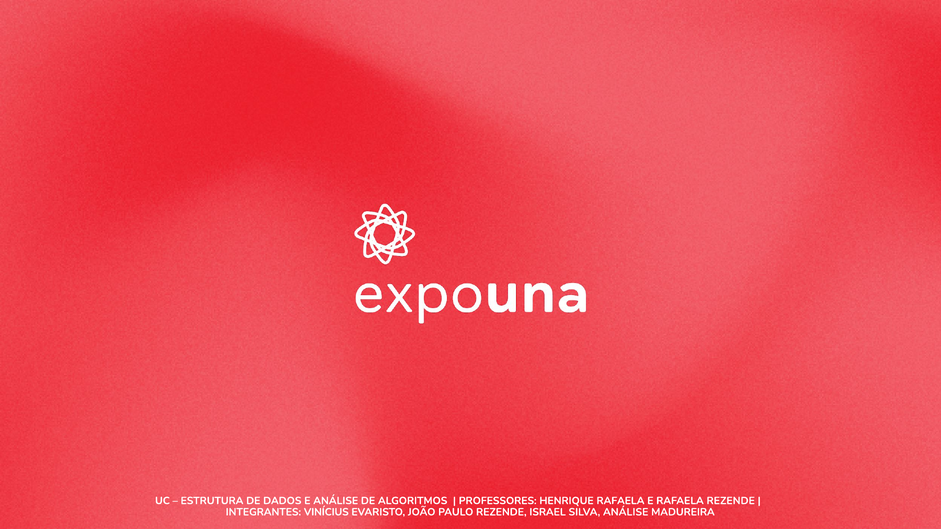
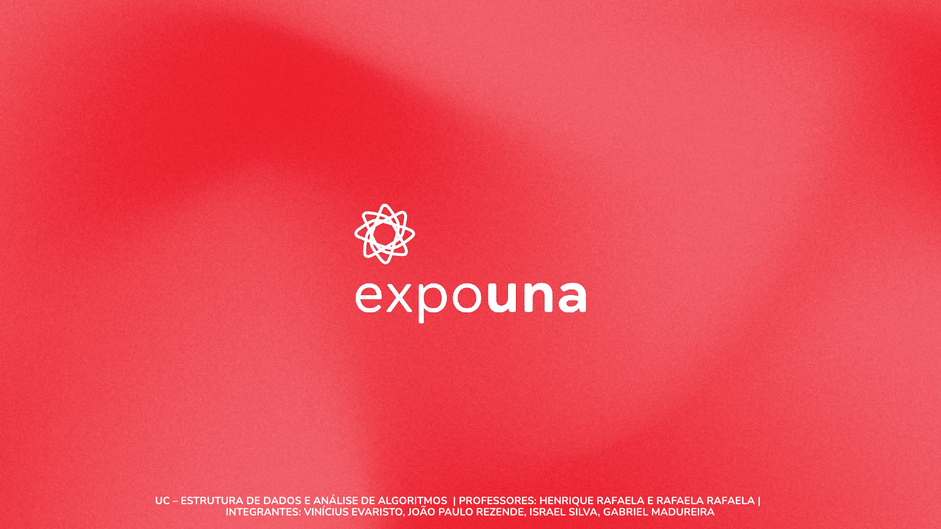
RAFAELA REZENDE: REZENDE -> RAFAELA
SILVA ANÁLISE: ANÁLISE -> GABRIEL
